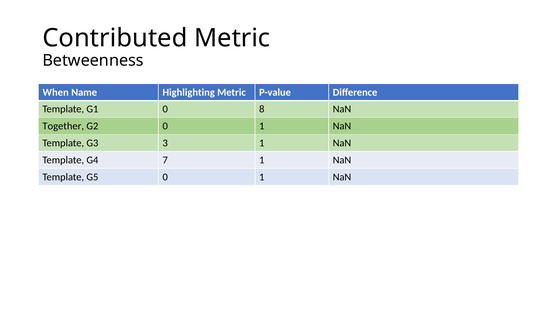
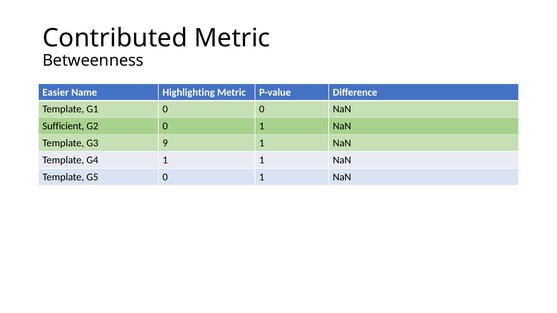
When: When -> Easier
0 8: 8 -> 0
Together: Together -> Sufficient
3: 3 -> 9
G4 7: 7 -> 1
